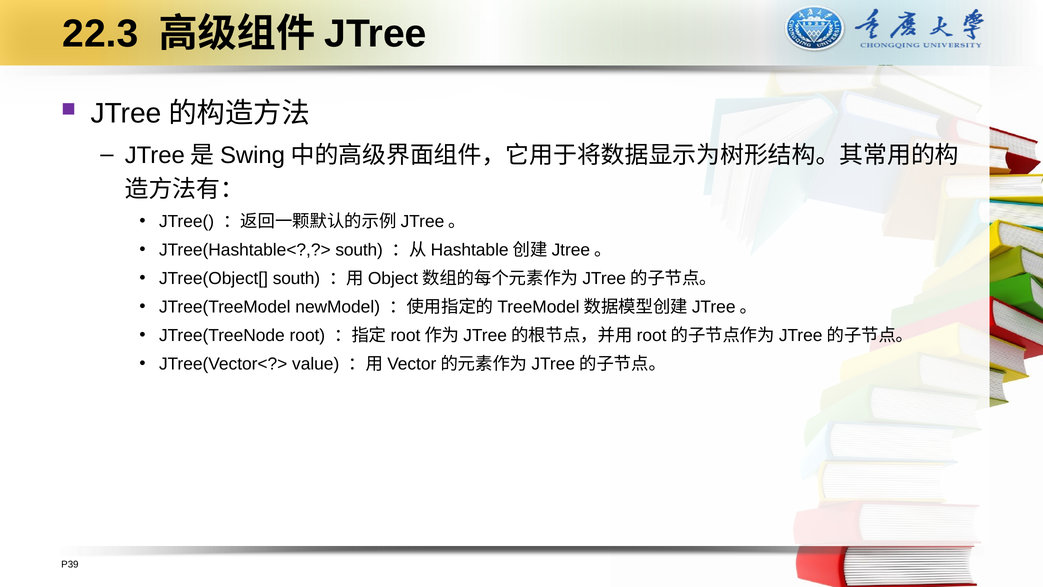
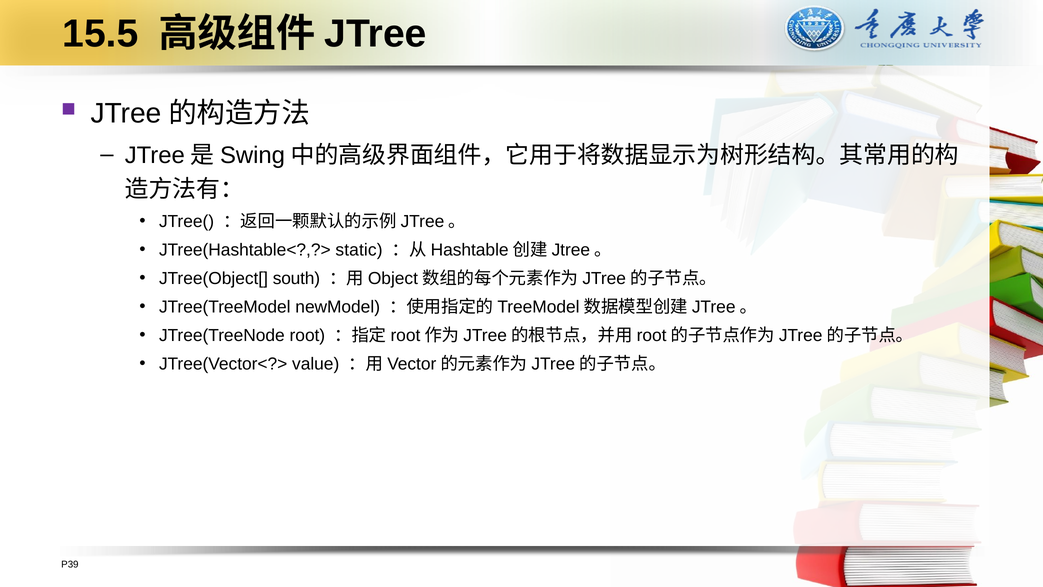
22.3: 22.3 -> 15.5
JTree(Hashtable<?,?> south: south -> static
